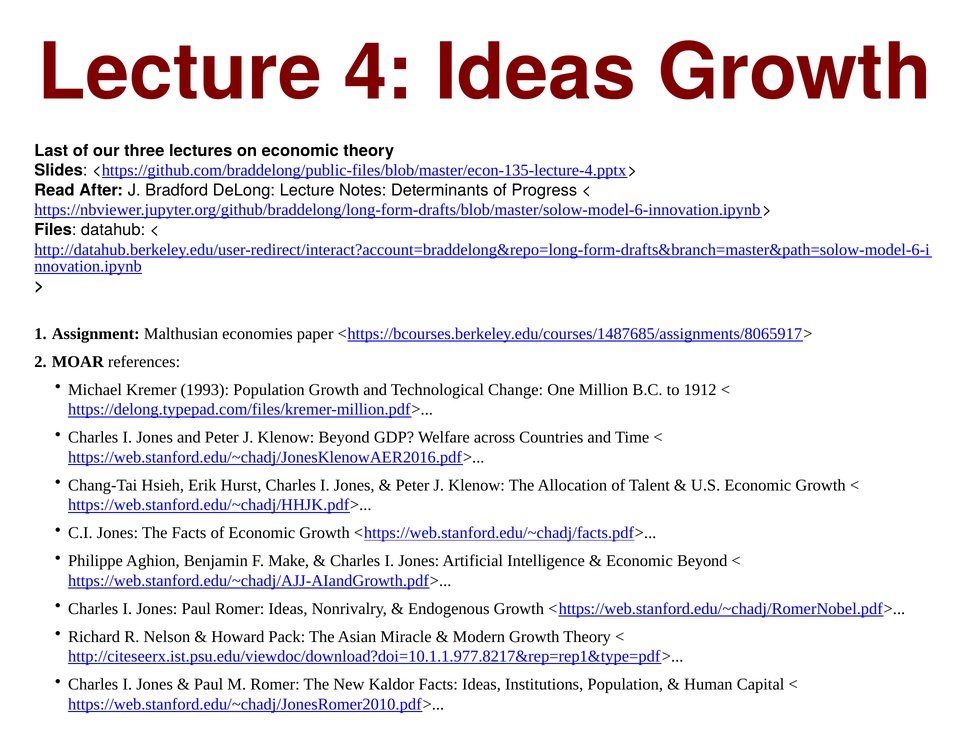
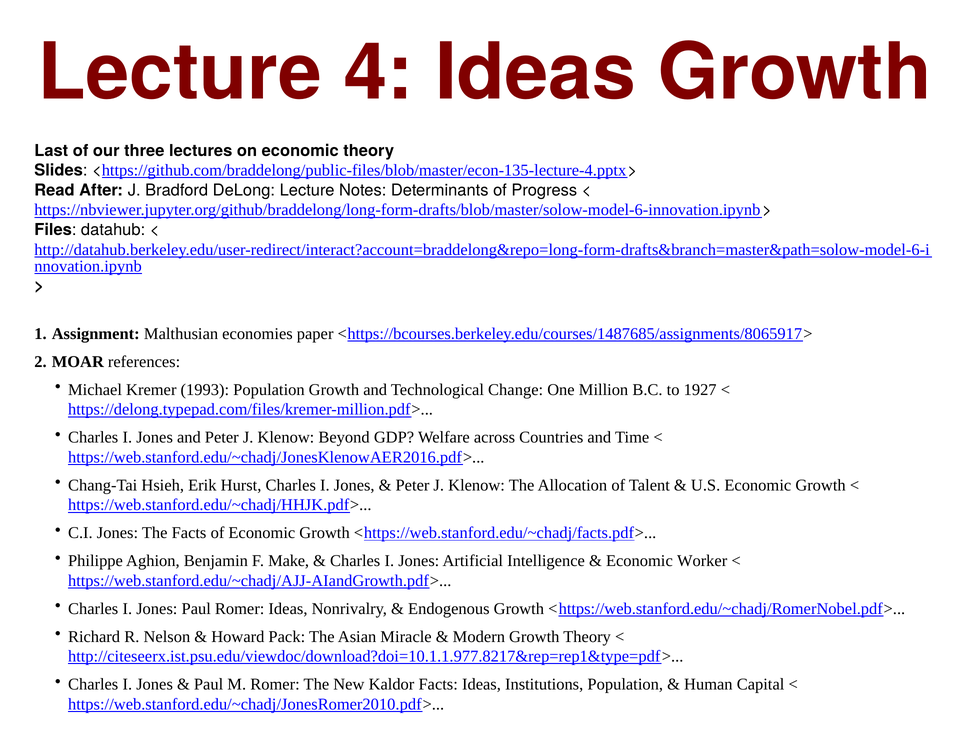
1912: 1912 -> 1927
Economic Beyond: Beyond -> Worker
